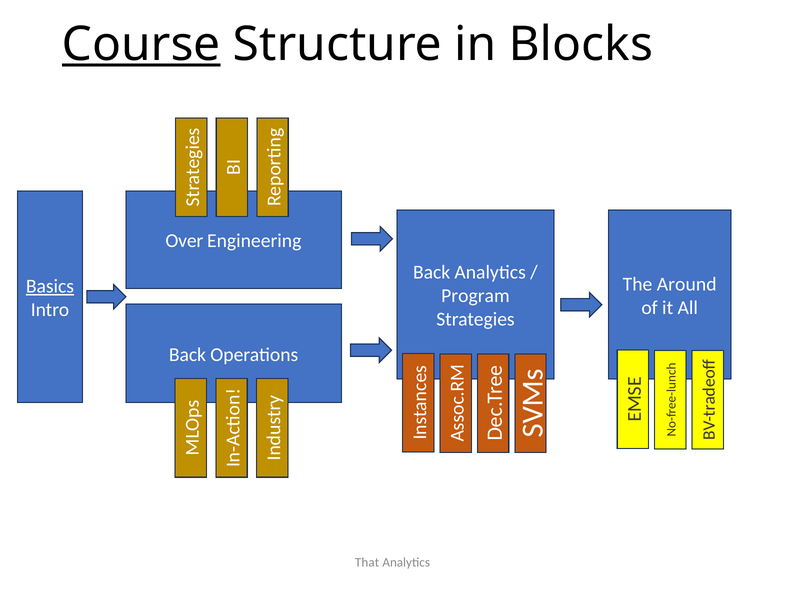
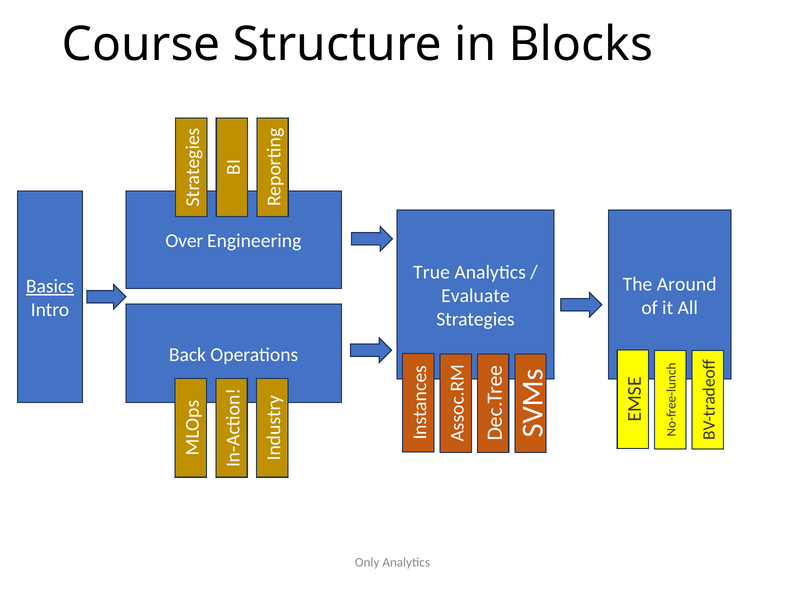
Course underline: present -> none
Back at (432, 272): Back -> True
Program: Program -> Evaluate
That: That -> Only
